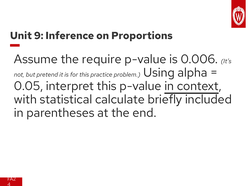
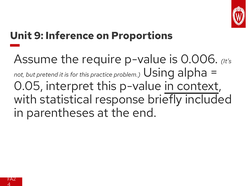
calculate: calculate -> response
